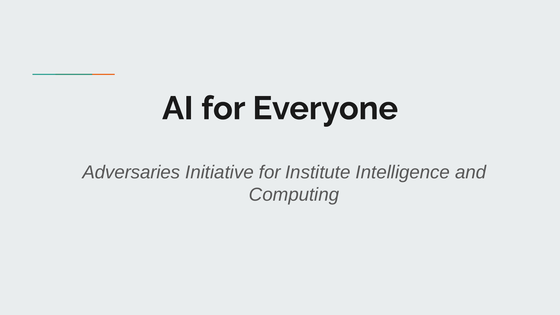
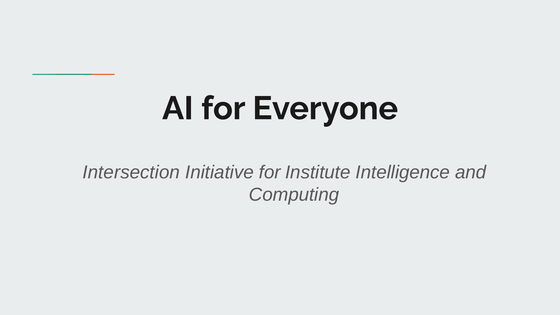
Adversaries: Adversaries -> Intersection
